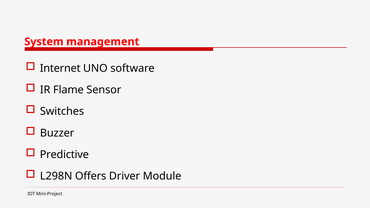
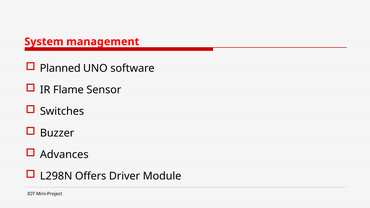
Internet: Internet -> Planned
Predictive: Predictive -> Advances
